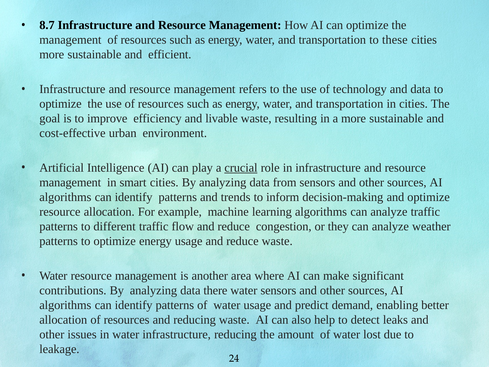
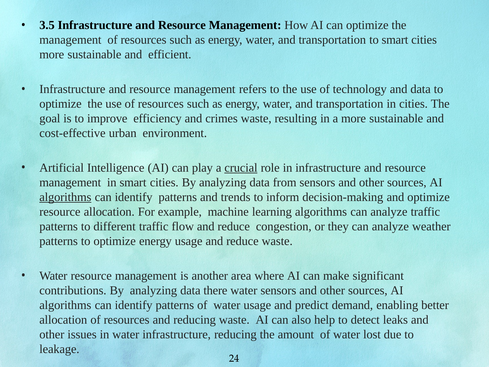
8.7: 8.7 -> 3.5
to these: these -> smart
livable: livable -> crimes
algorithms at (65, 197) underline: none -> present
